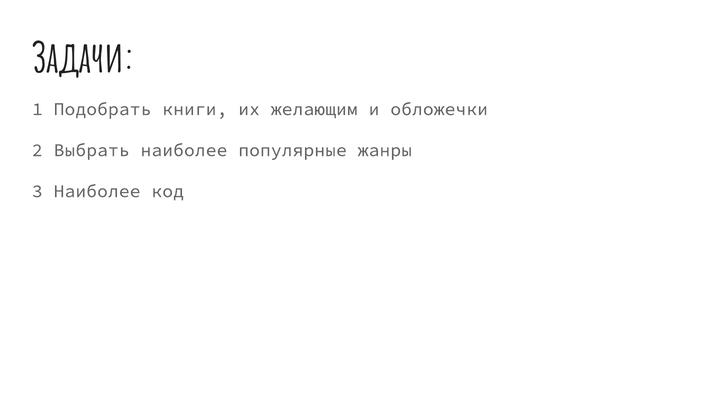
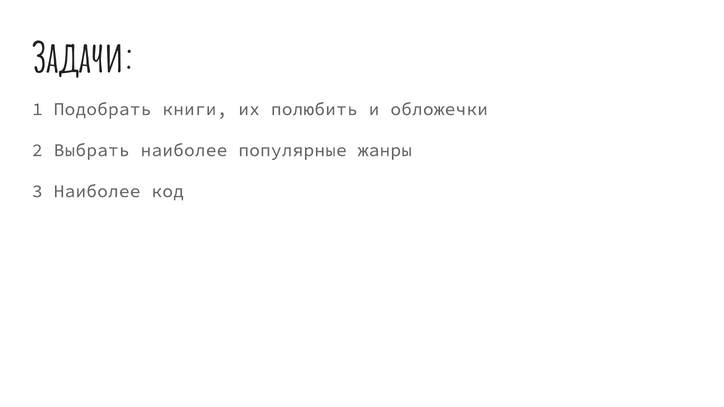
желающим: желающим -> полюбить
